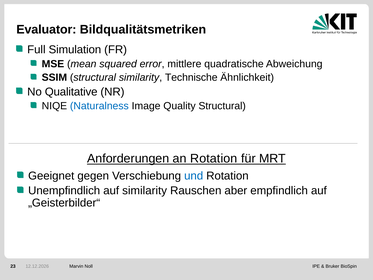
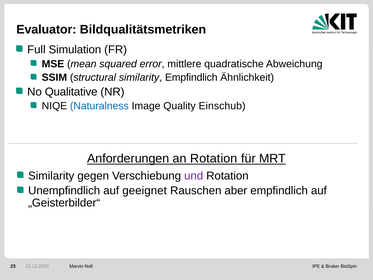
similarity Technische: Technische -> Empfindlich
Quality Structural: Structural -> Einschub
Geeignet at (51, 176): Geeignet -> Similarity
und colour: blue -> purple
auf similarity: similarity -> geeignet
